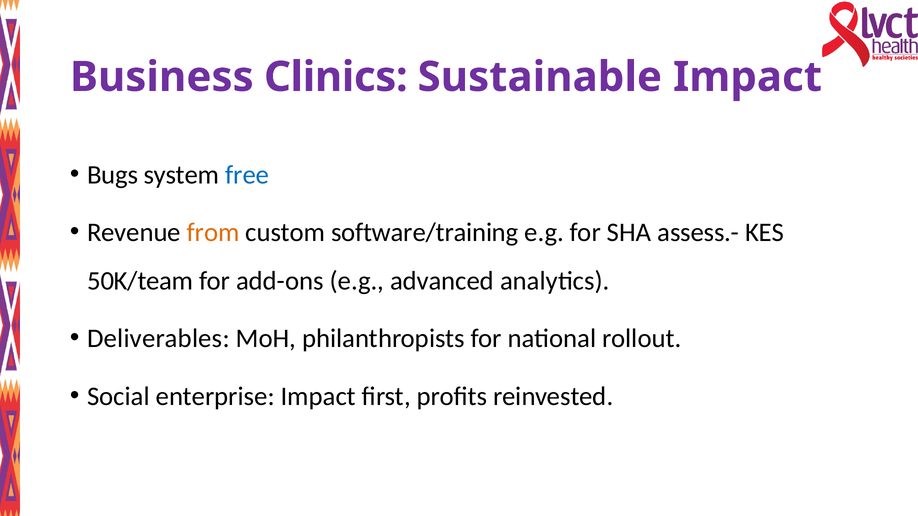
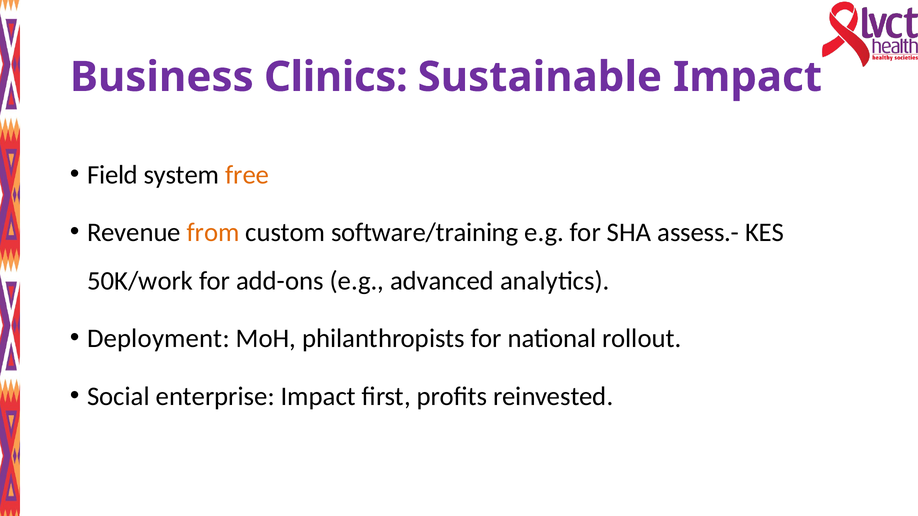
Bugs: Bugs -> Field
free colour: blue -> orange
50K/team: 50K/team -> 50K/work
Deliverables: Deliverables -> Deployment
